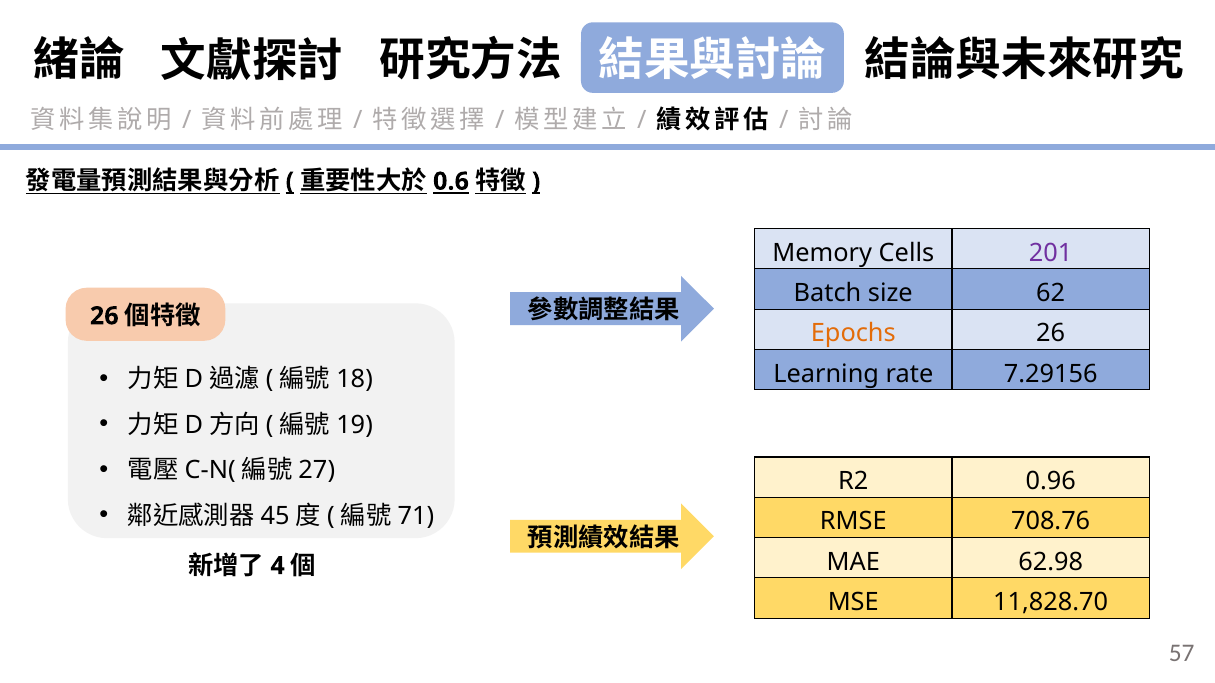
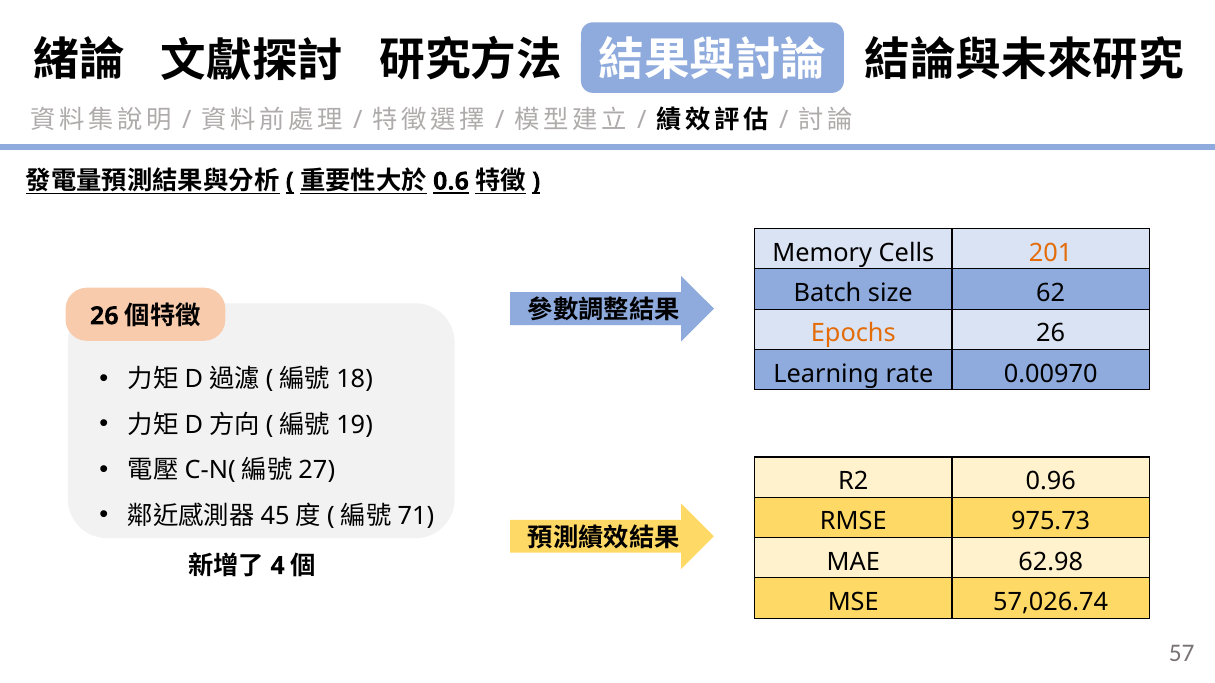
201 colour: purple -> orange
7.29156: 7.29156 -> 0.00970
708.76: 708.76 -> 975.73
11,828.70: 11,828.70 -> 57,026.74
